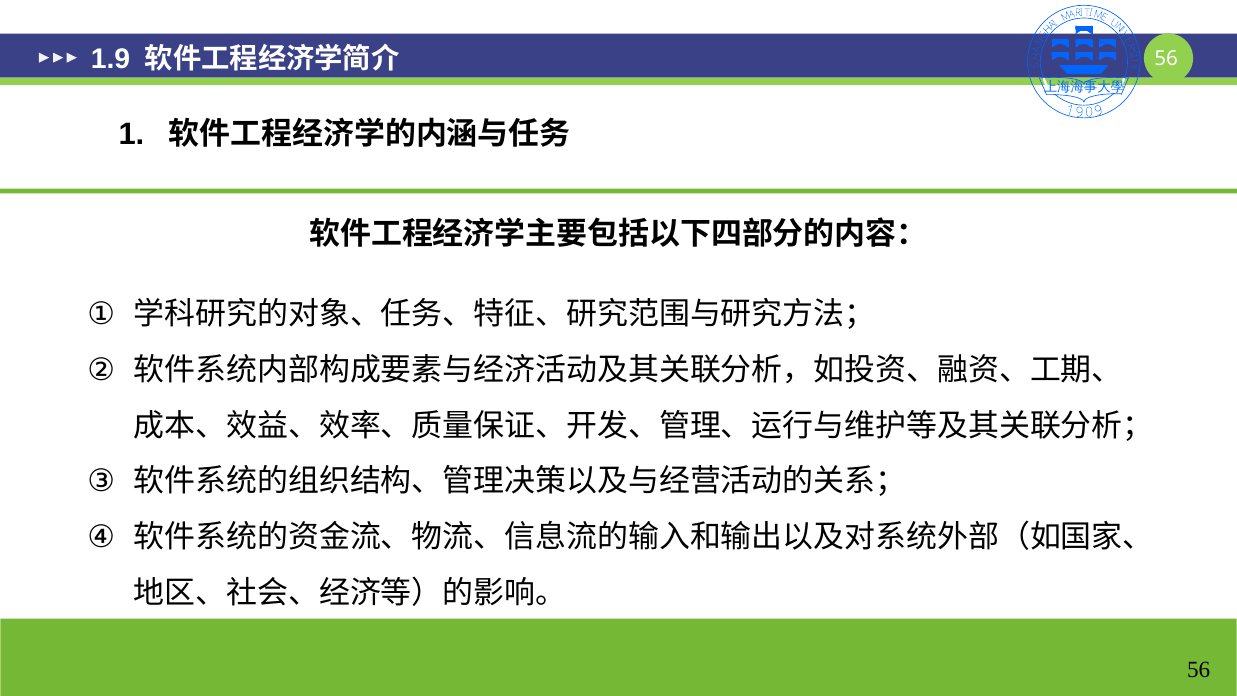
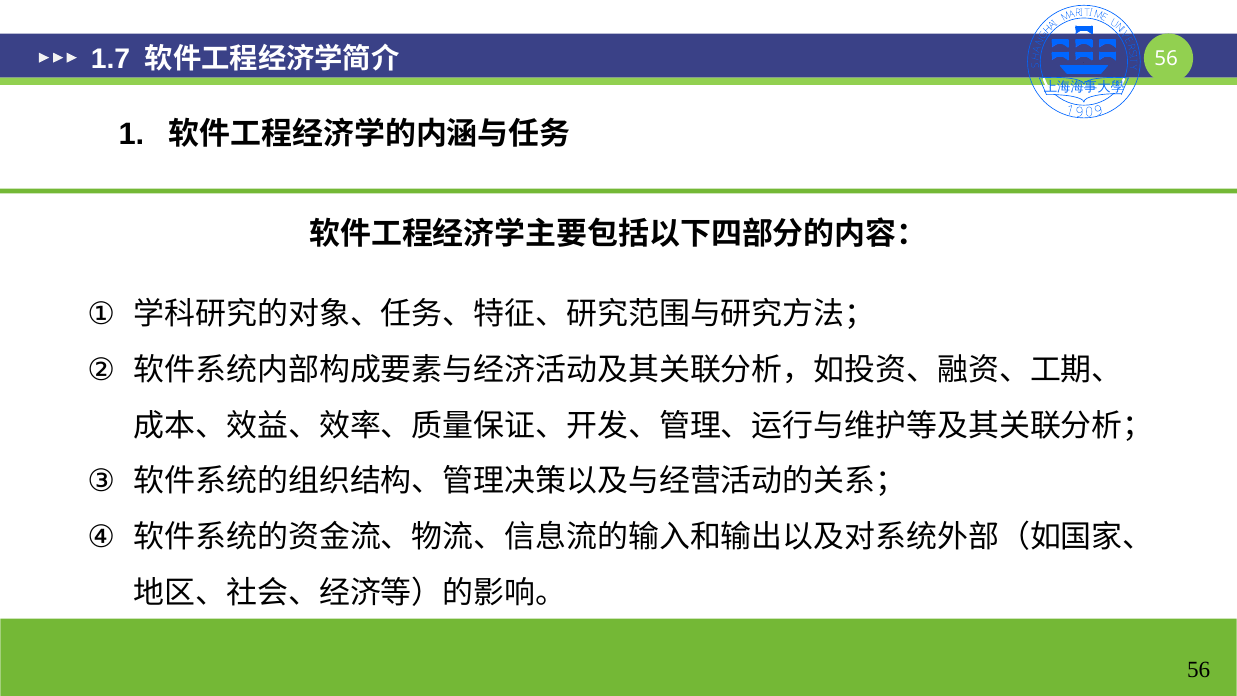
1.9: 1.9 -> 1.7
